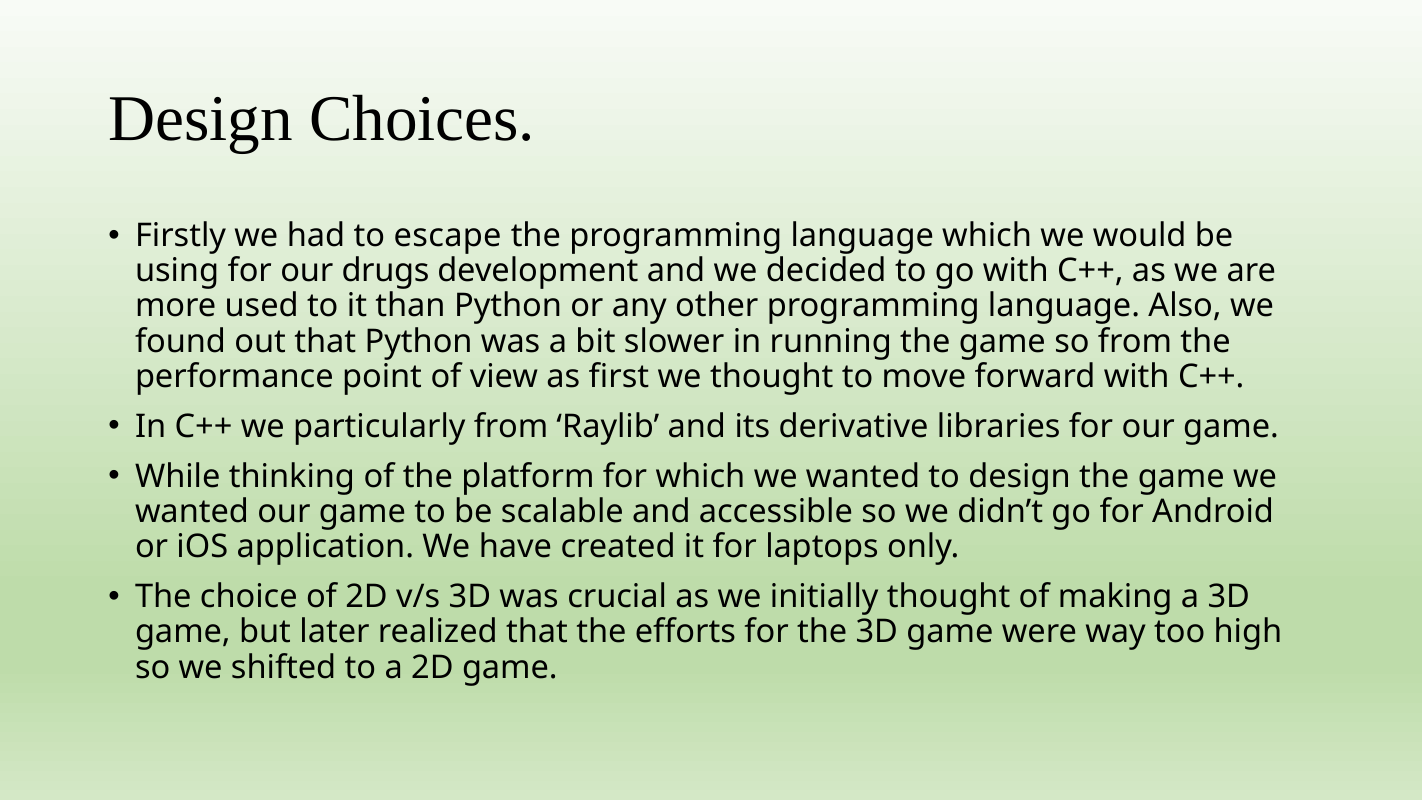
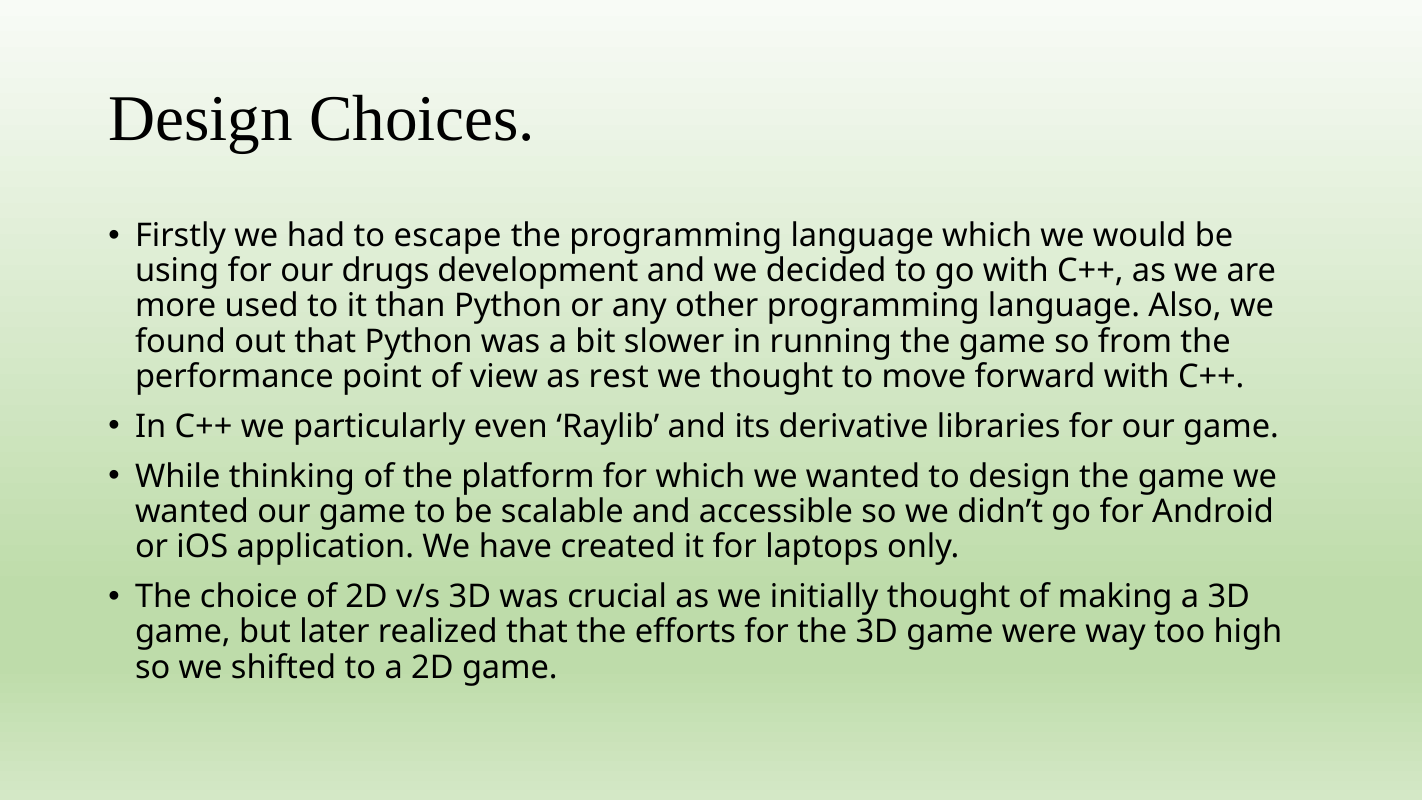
first: first -> rest
particularly from: from -> even
